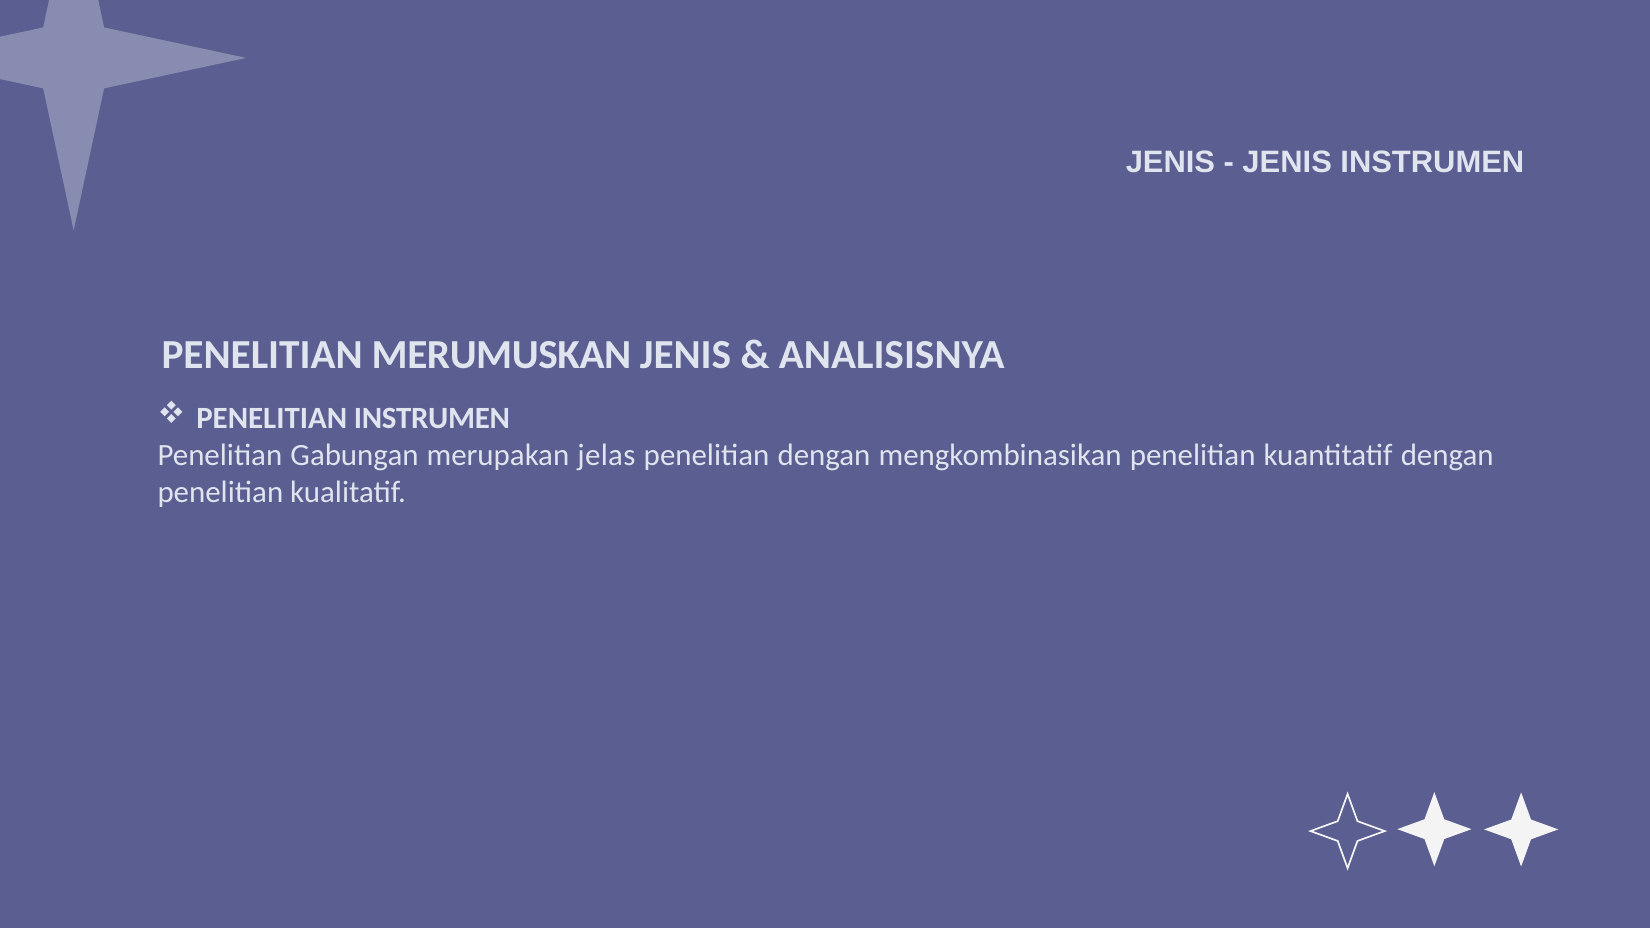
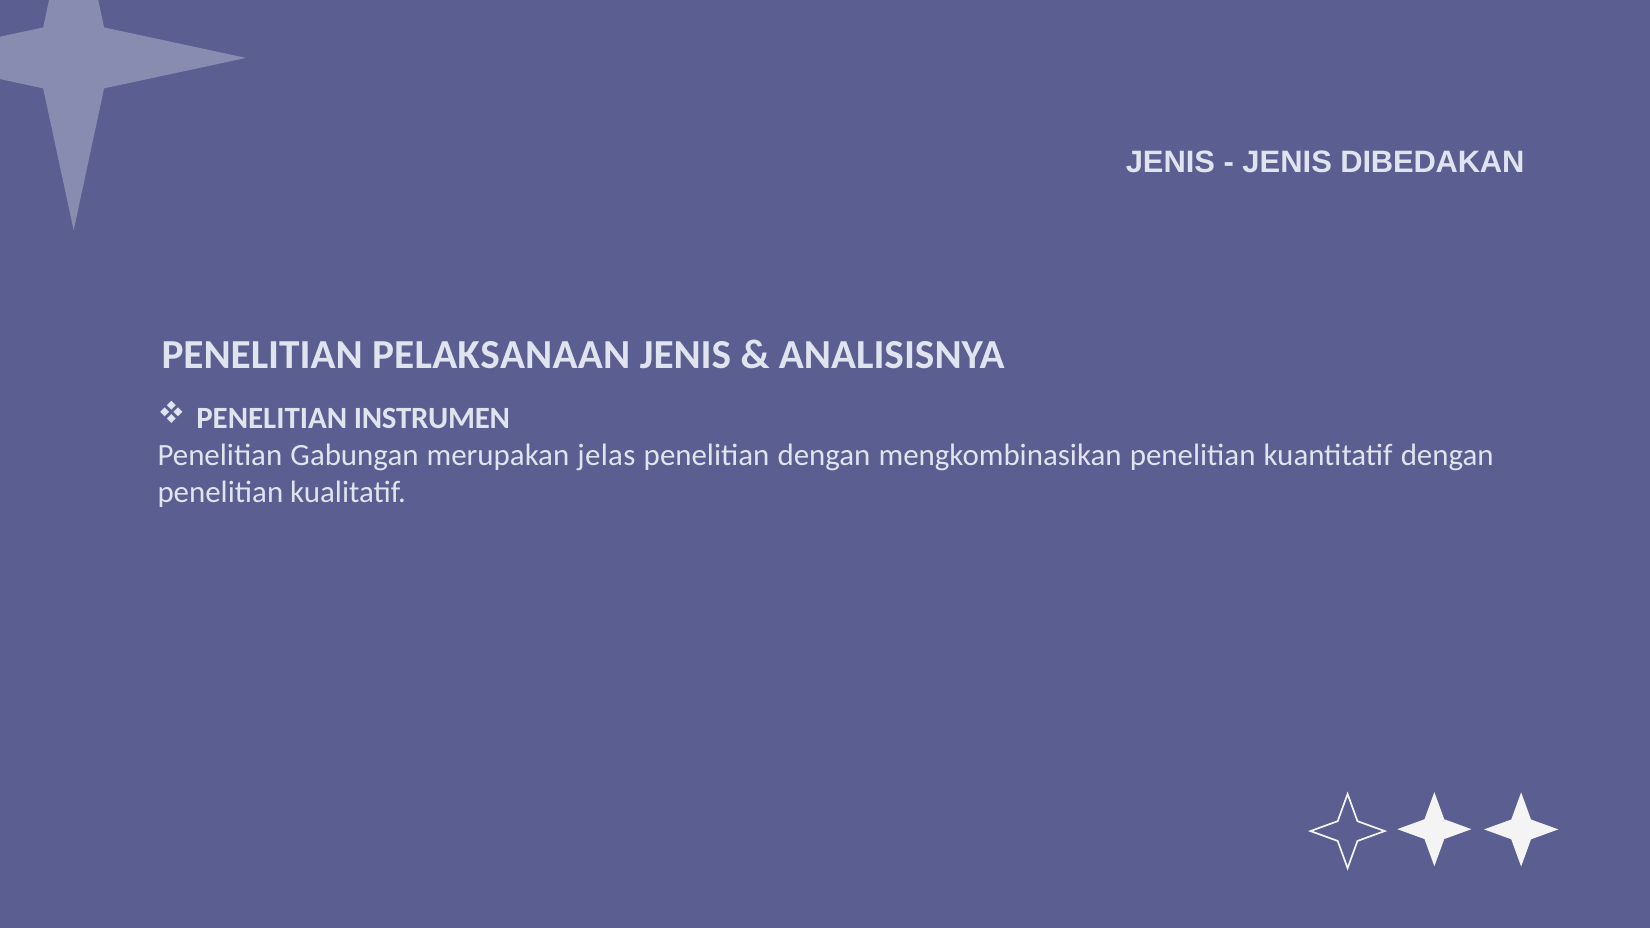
JENIS INSTRUMEN: INSTRUMEN -> DIBEDAKAN
MERUMUSKAN: MERUMUSKAN -> PELAKSANAAN
